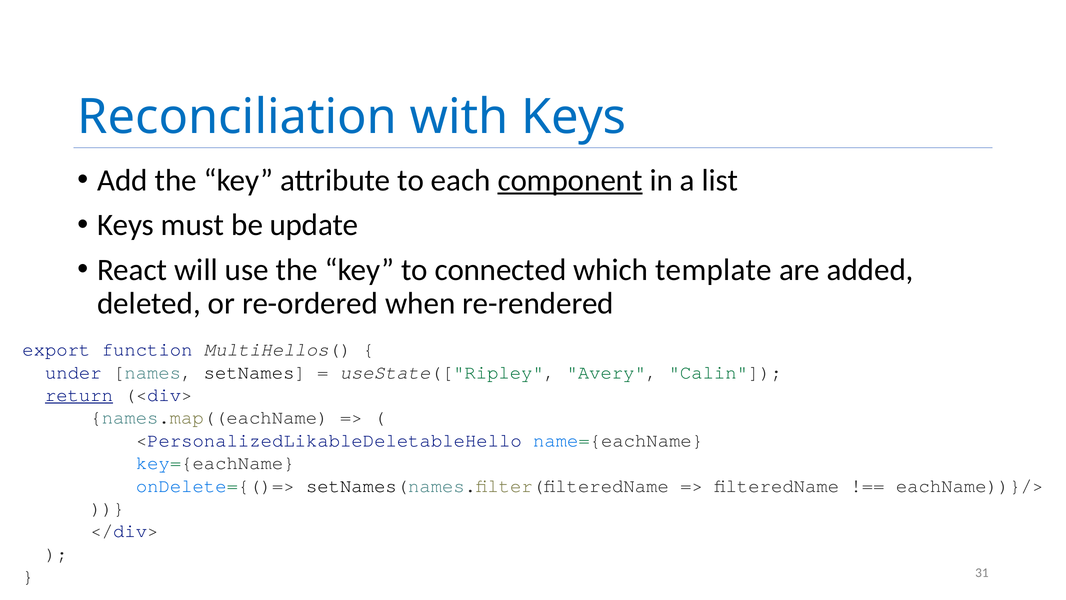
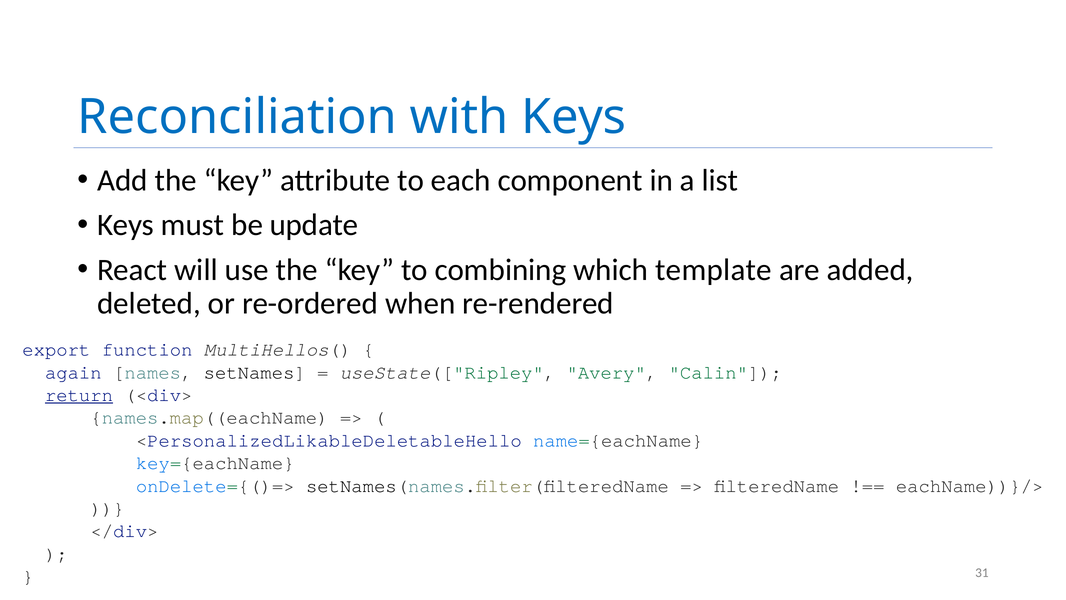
component underline: present -> none
connected: connected -> combining
under: under -> again
